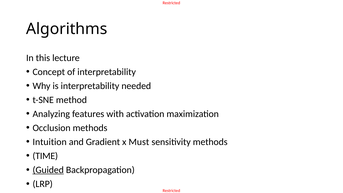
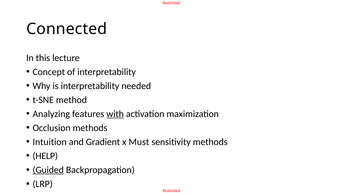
Algorithms: Algorithms -> Connected
with underline: none -> present
TIME: TIME -> HELP
